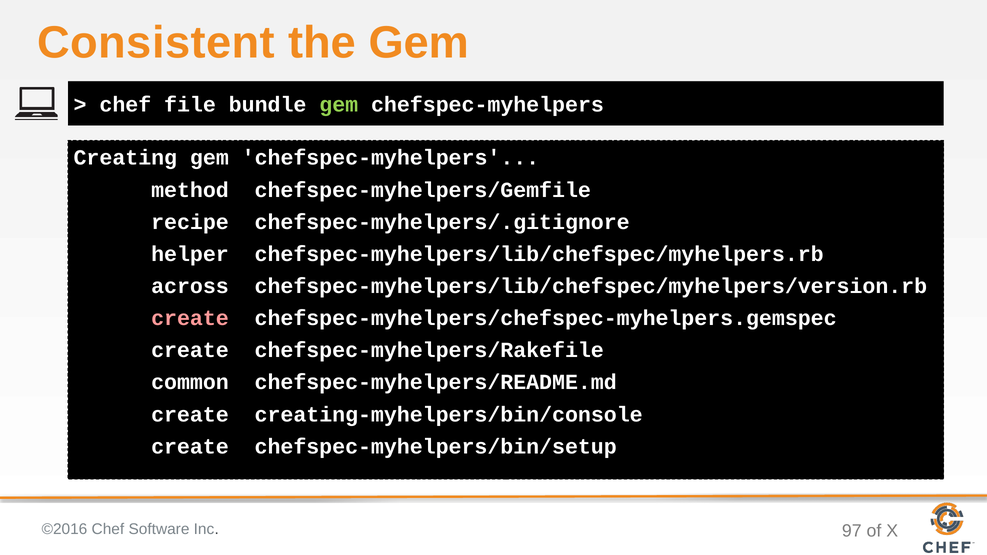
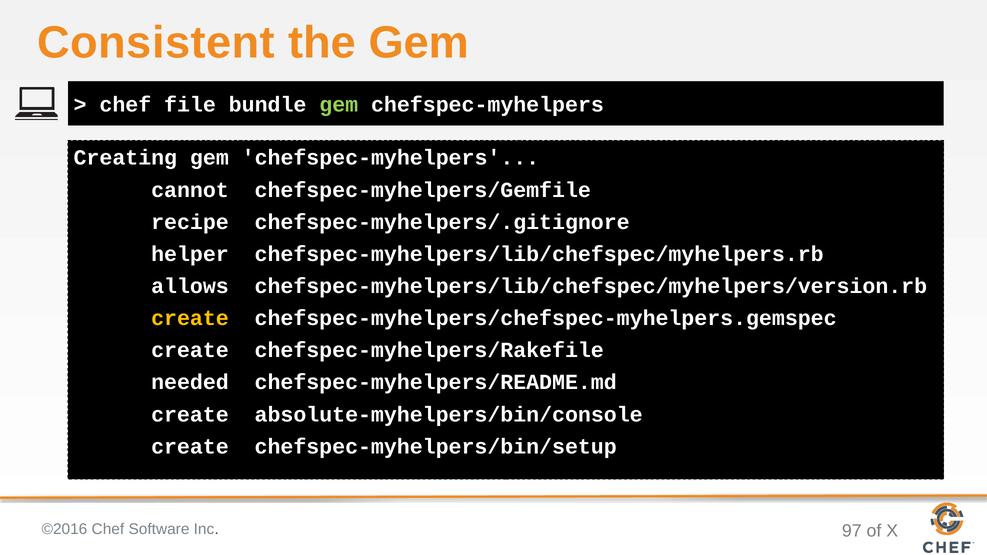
method: method -> cannot
across: across -> allows
create at (190, 318) colour: pink -> yellow
common: common -> needed
creating-myhelpers/bin/console: creating-myhelpers/bin/console -> absolute-myhelpers/bin/console
